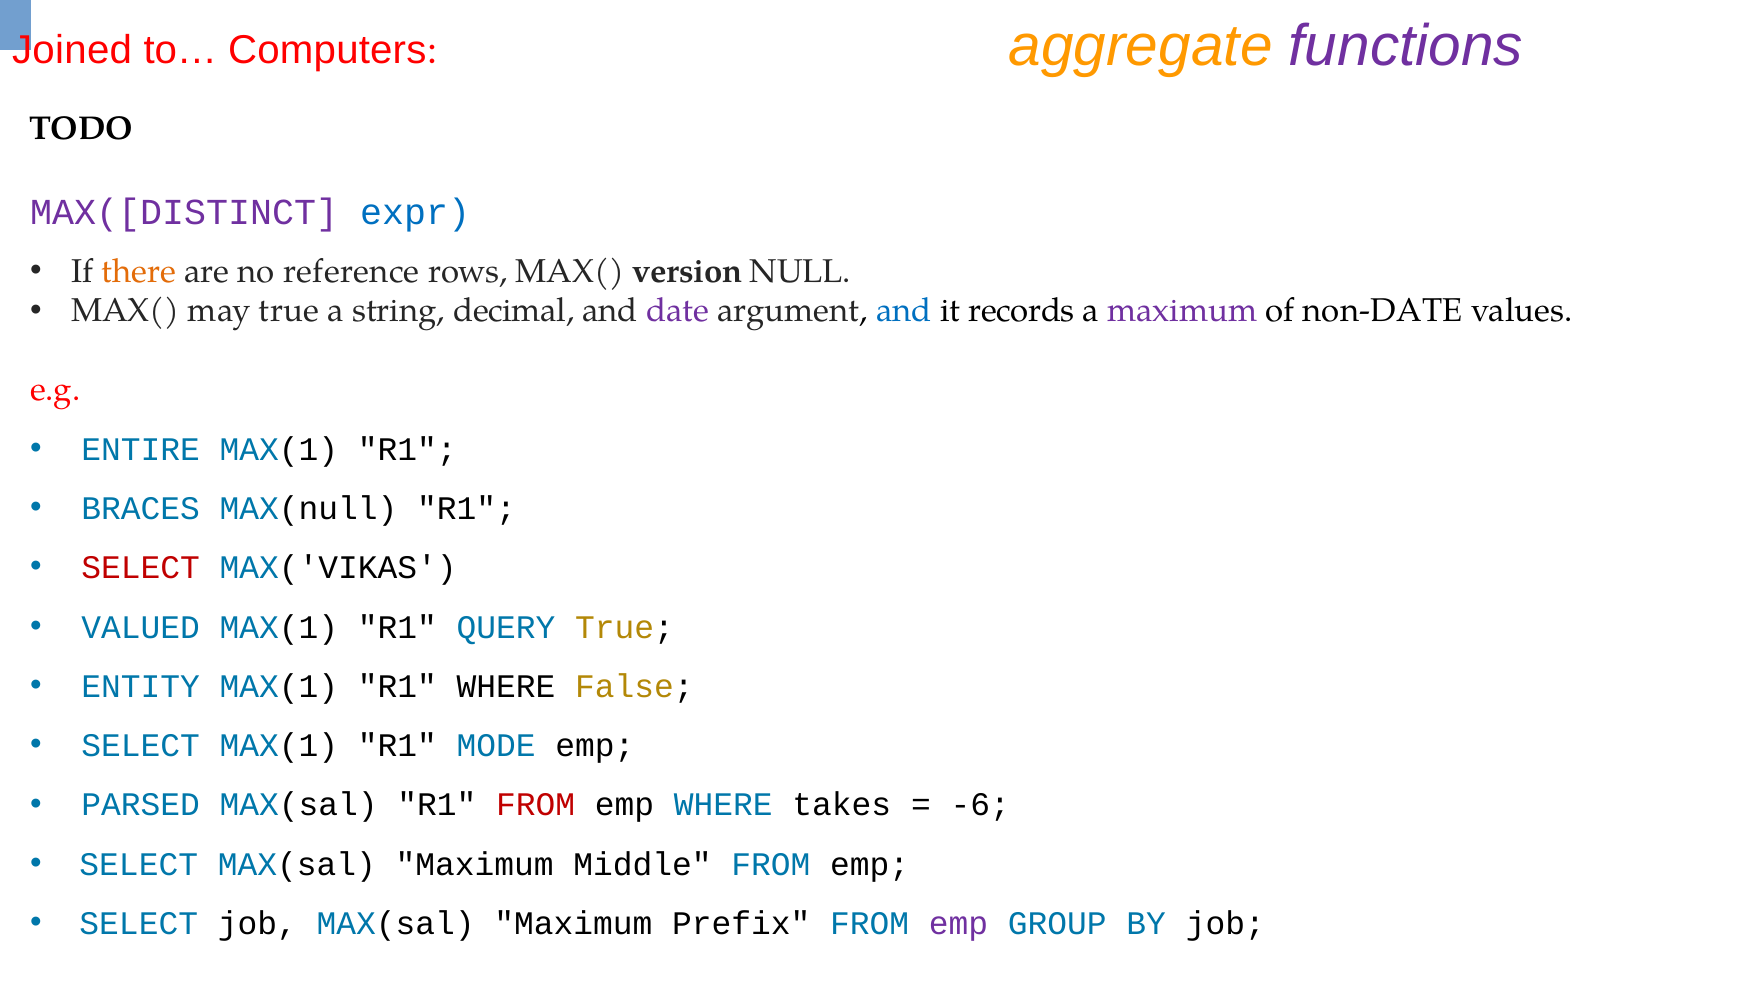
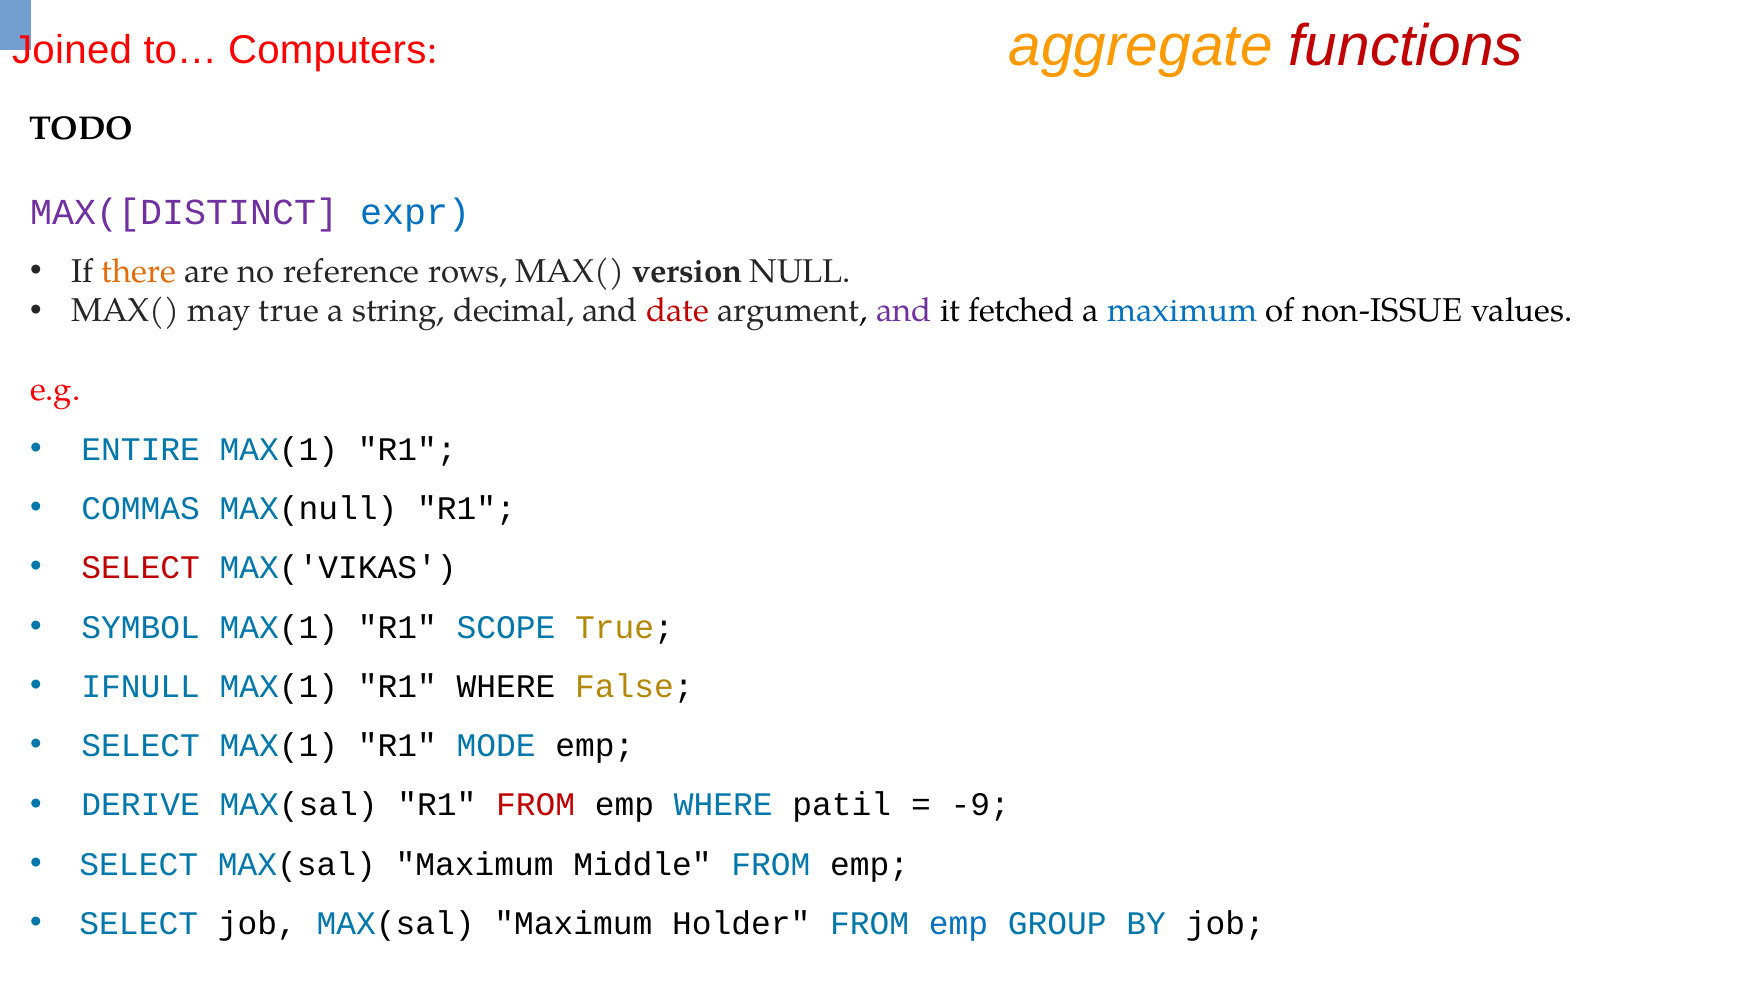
functions colour: purple -> red
date colour: purple -> red
and at (904, 311) colour: blue -> purple
records: records -> fetched
maximum at (1182, 311) colour: purple -> blue
non-DATE: non-DATE -> non-ISSUE
BRACES: BRACES -> COMMAS
VALUED: VALUED -> SYMBOL
QUERY: QUERY -> SCOPE
ENTITY: ENTITY -> IFNULL
PARSED: PARSED -> DERIVE
takes: takes -> patil
-6: -6 -> -9
Prefix: Prefix -> Holder
emp at (959, 923) colour: purple -> blue
